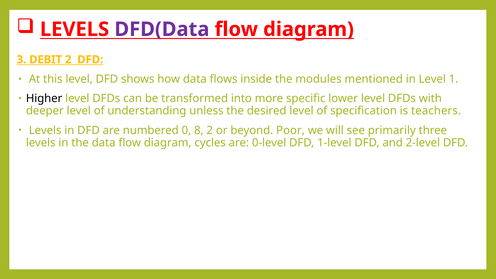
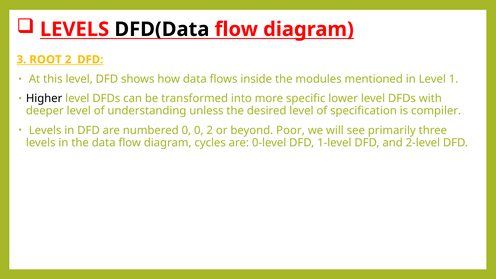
DFD(Data colour: purple -> black
DEBIT: DEBIT -> ROOT
teachers: teachers -> compiler
0 8: 8 -> 0
